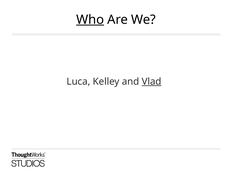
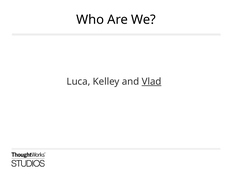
Who underline: present -> none
